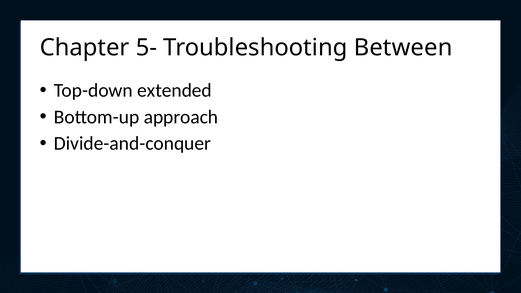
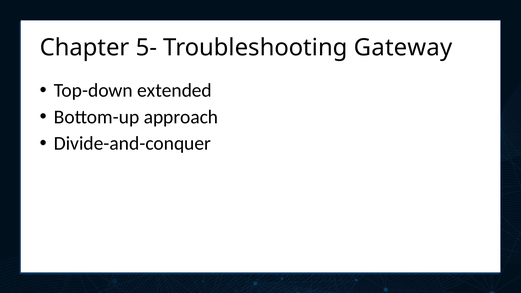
Between: Between -> Gateway
